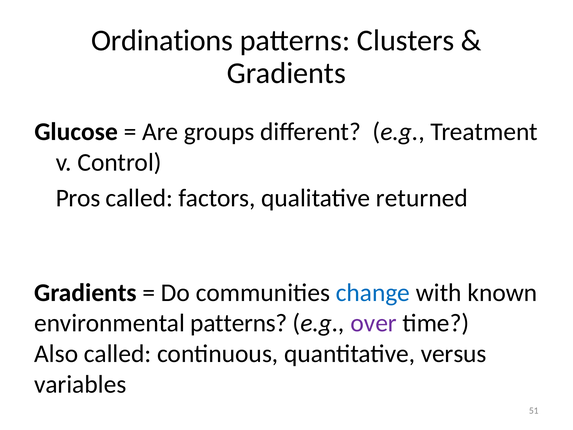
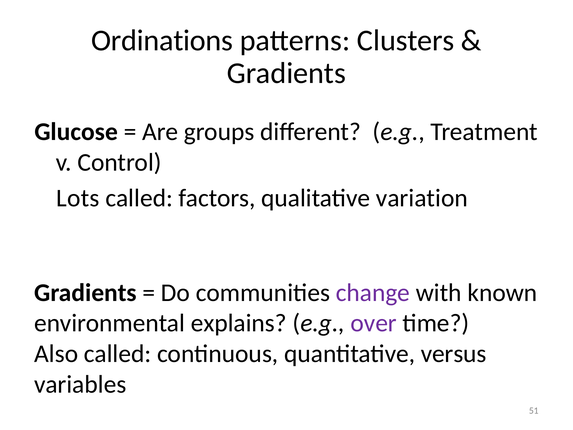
Pros: Pros -> Lots
returned: returned -> variation
change colour: blue -> purple
environmental patterns: patterns -> explains
